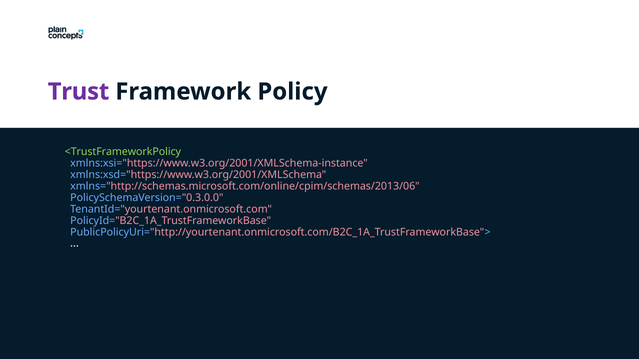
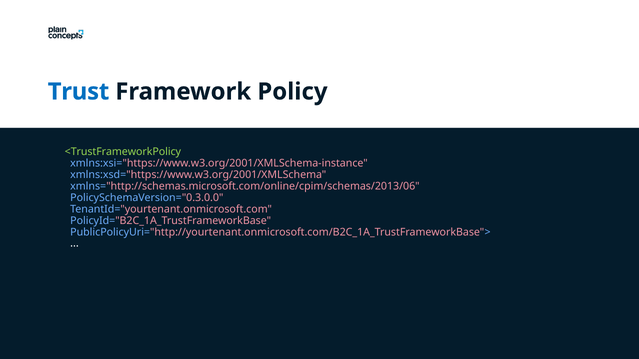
Trust colour: purple -> blue
